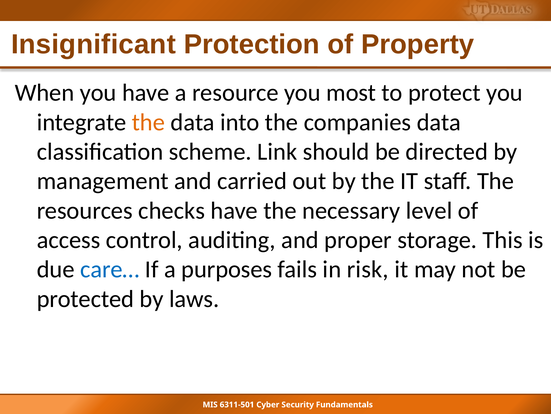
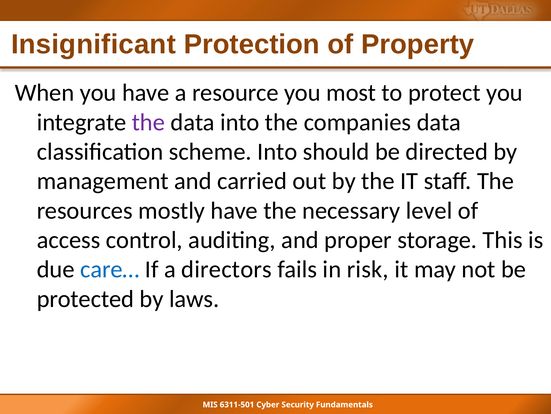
the at (148, 122) colour: orange -> purple
scheme Link: Link -> Into
checks: checks -> mostly
purposes: purposes -> directors
